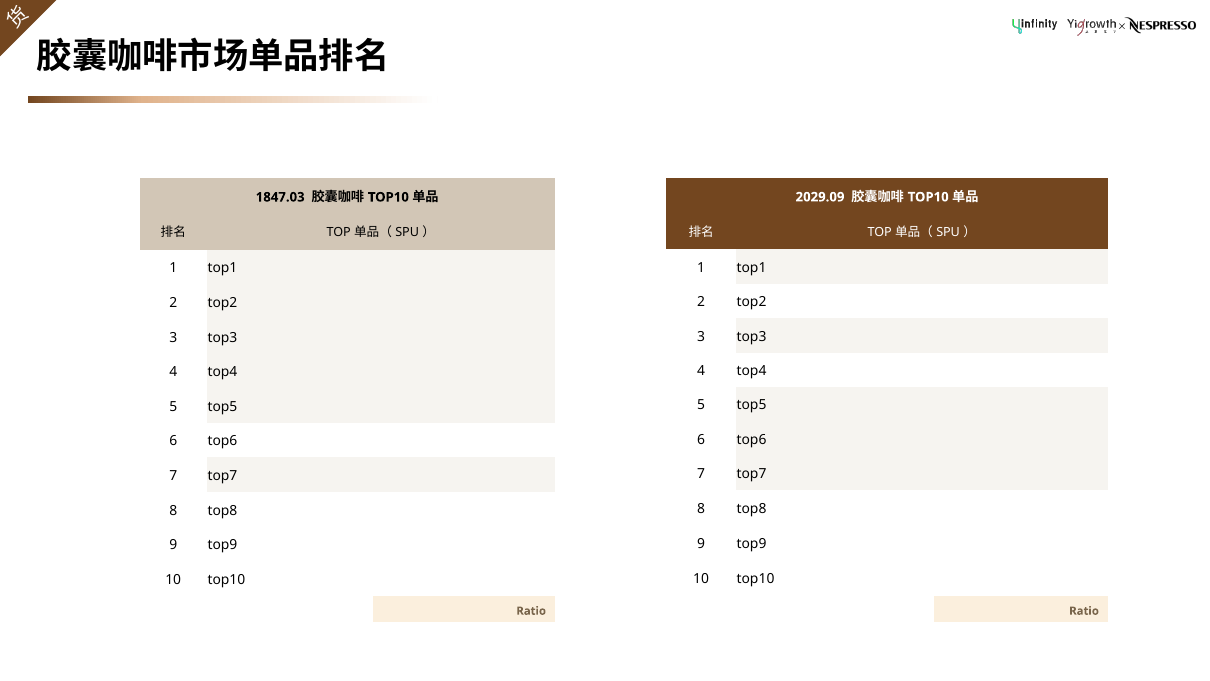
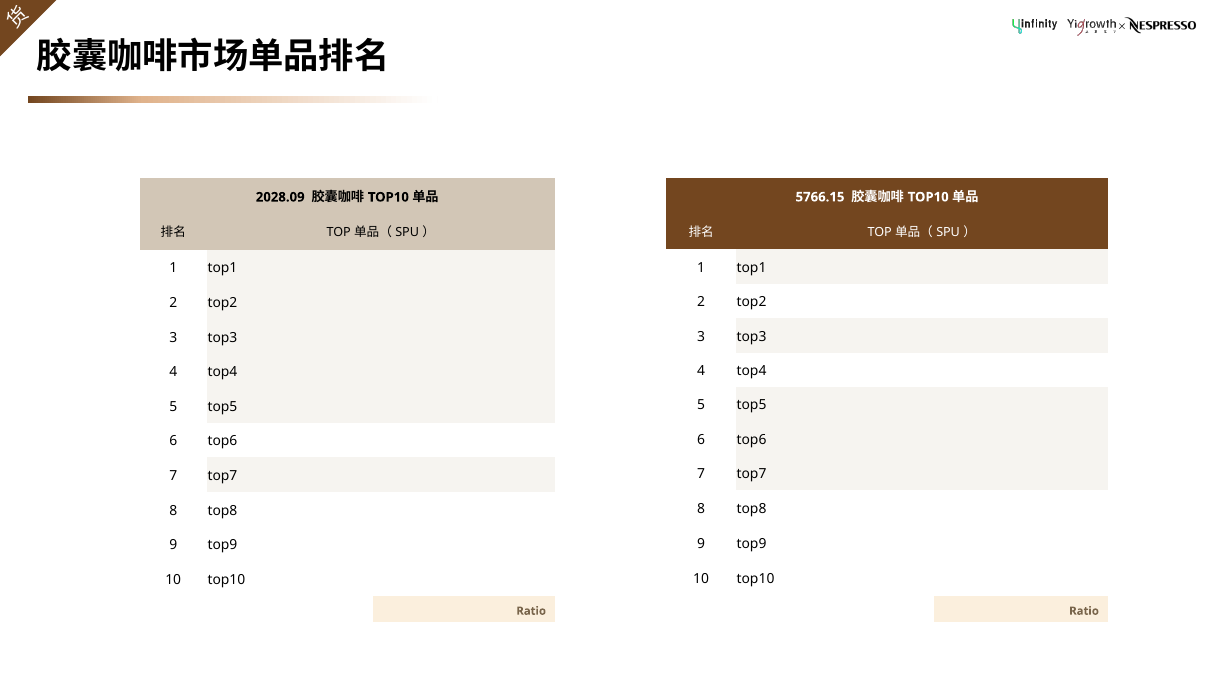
2029.09: 2029.09 -> 5766.15
1847.03: 1847.03 -> 2028.09
